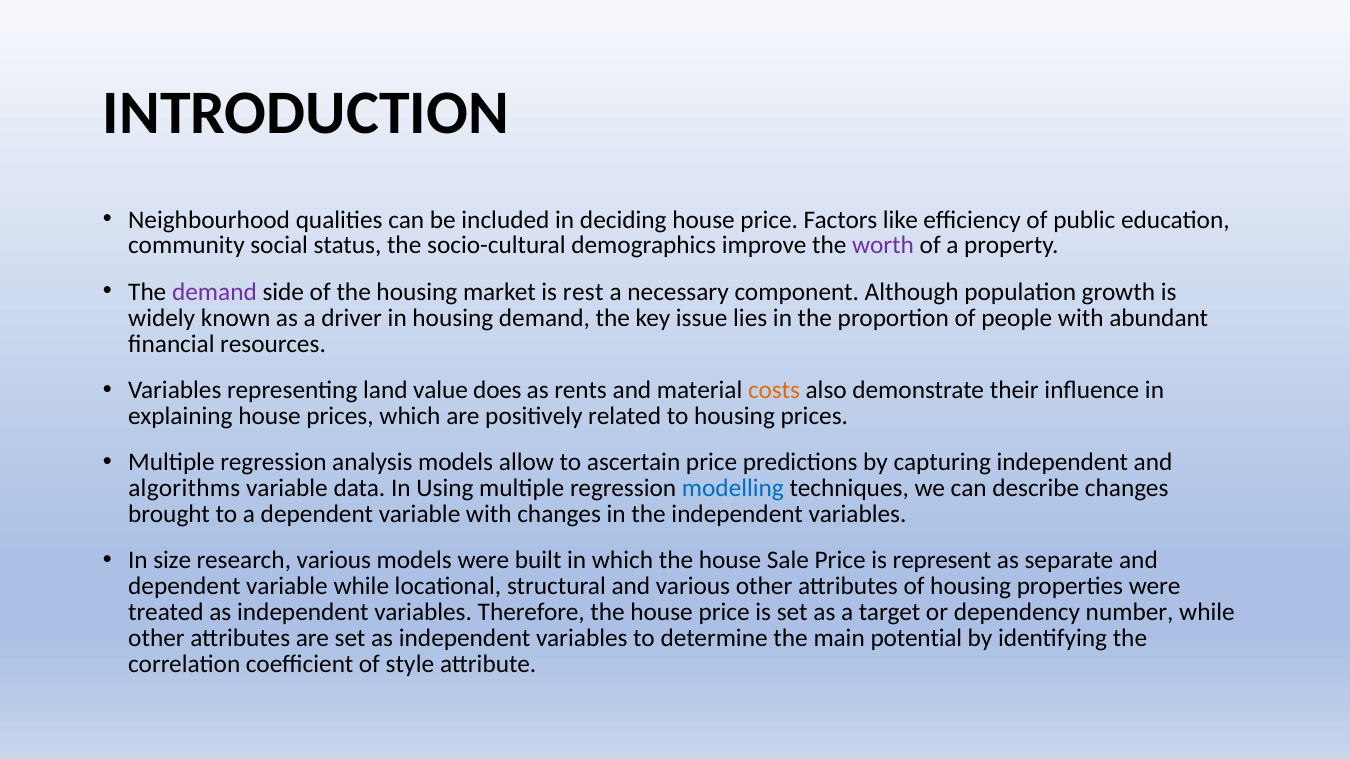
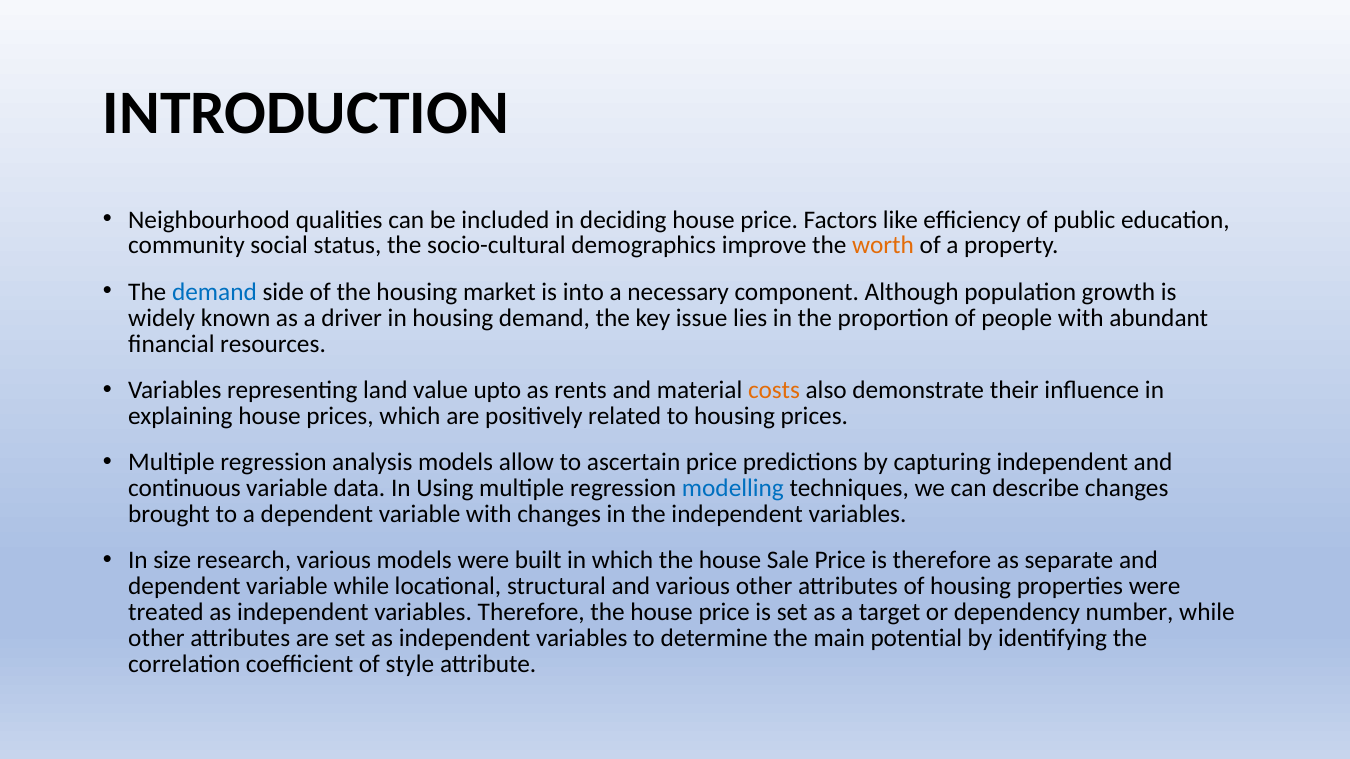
worth colour: purple -> orange
demand at (214, 292) colour: purple -> blue
rest: rest -> into
does: does -> upto
algorithms: algorithms -> continuous
is represent: represent -> therefore
